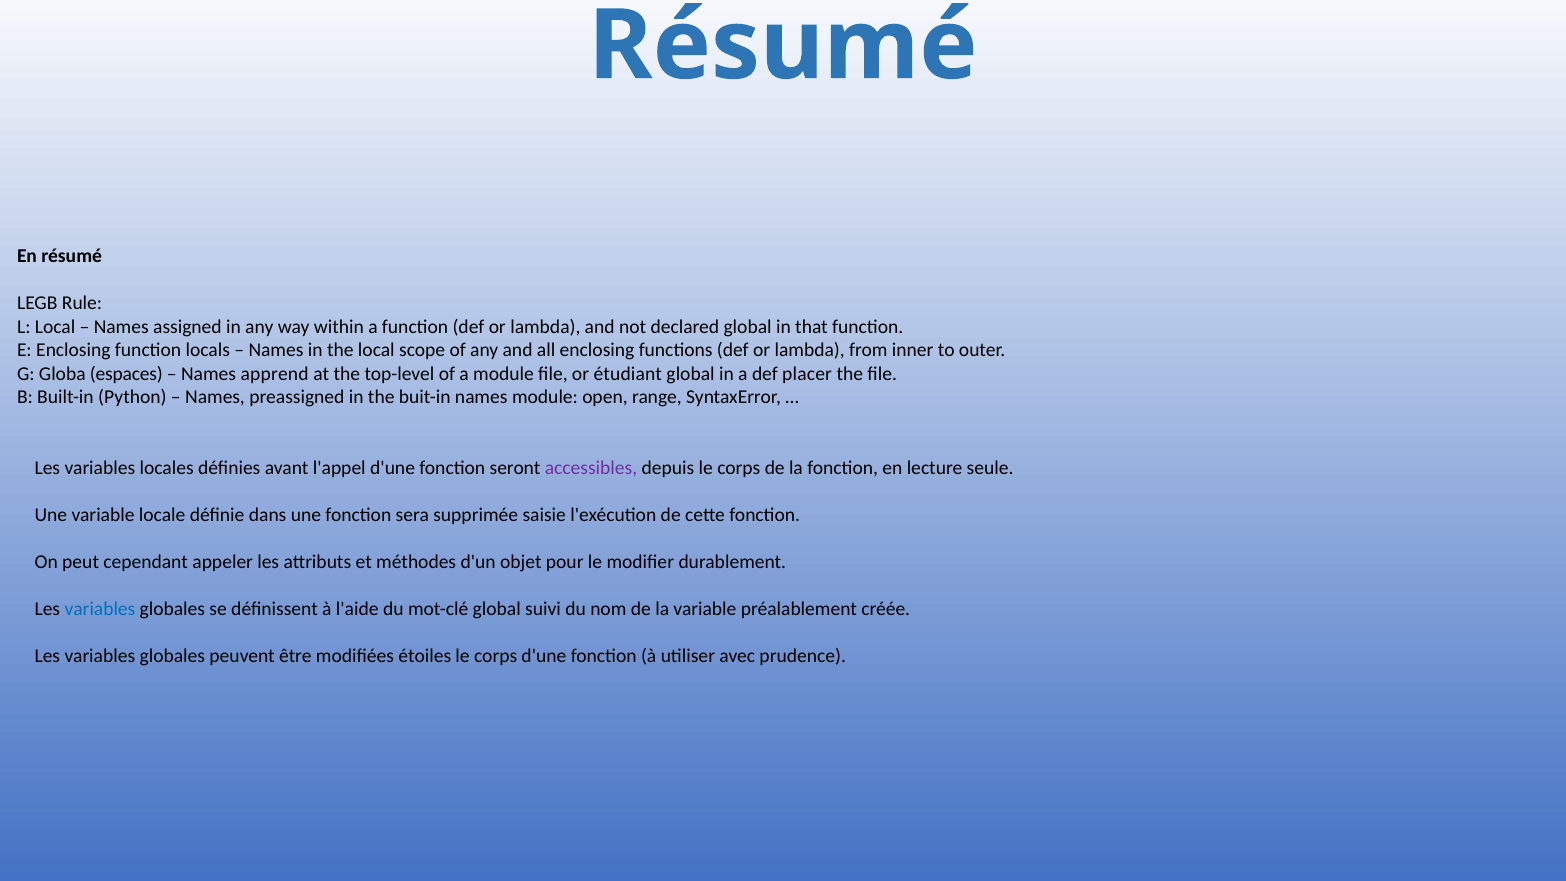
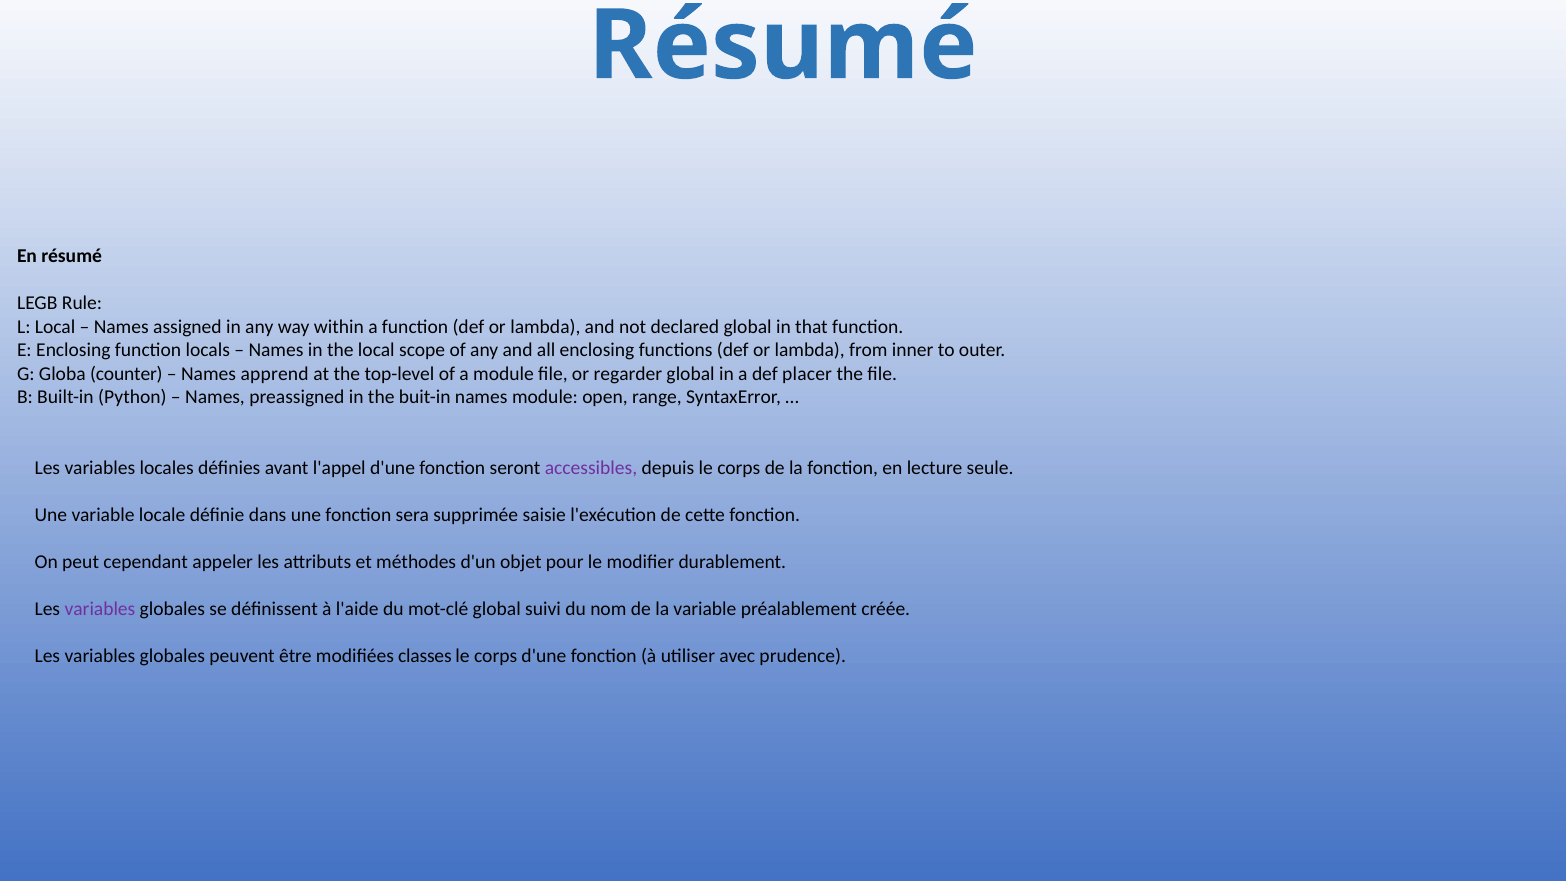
espaces: espaces -> counter
étudiant: étudiant -> regarder
variables at (100, 609) colour: blue -> purple
étoiles: étoiles -> classes
